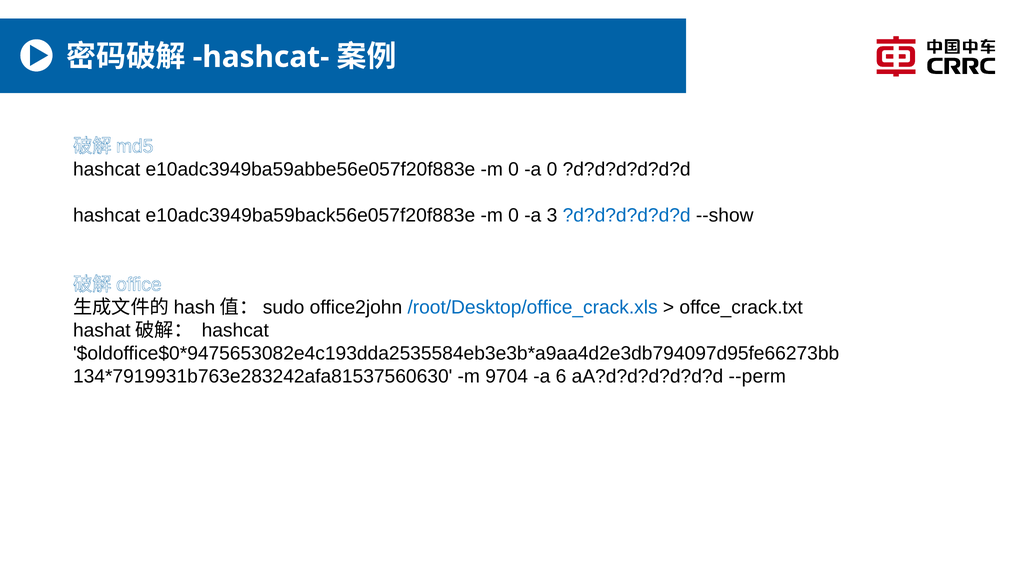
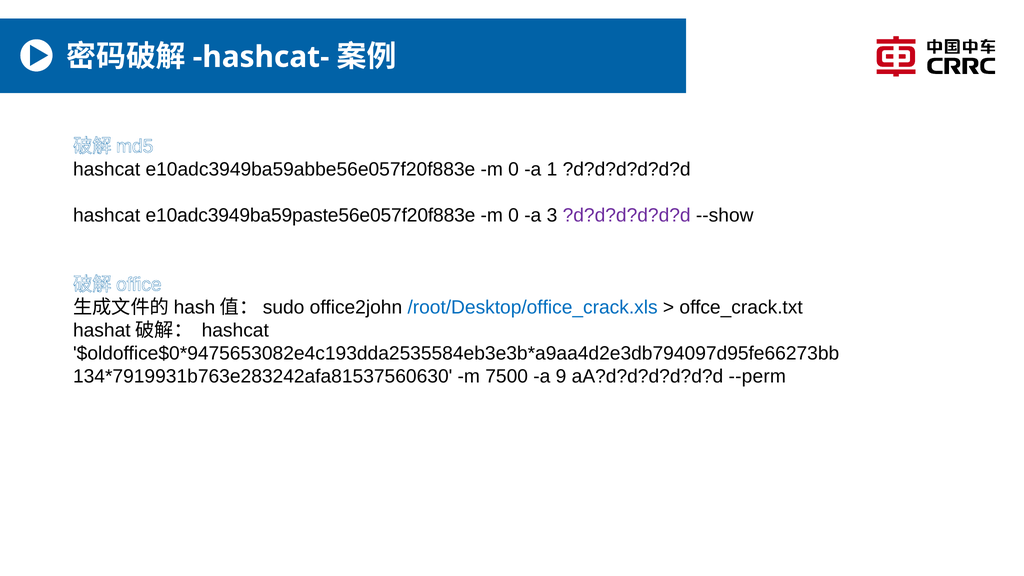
a 0: 0 -> 1
e10adc3949ba59back56e057f20f883e: e10adc3949ba59back56e057f20f883e -> e10adc3949ba59paste56e057f20f883e
?d?d?d?d?d?d at (627, 215) colour: blue -> purple
9704: 9704 -> 7500
6: 6 -> 9
